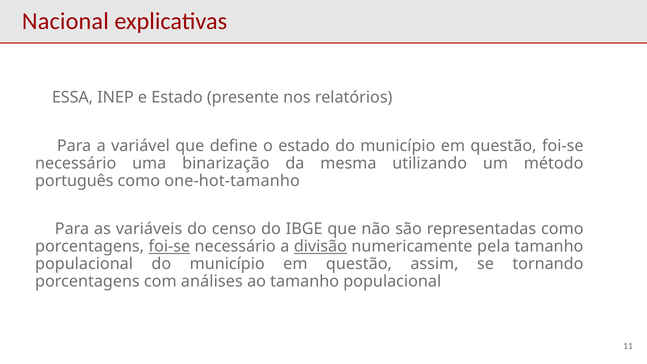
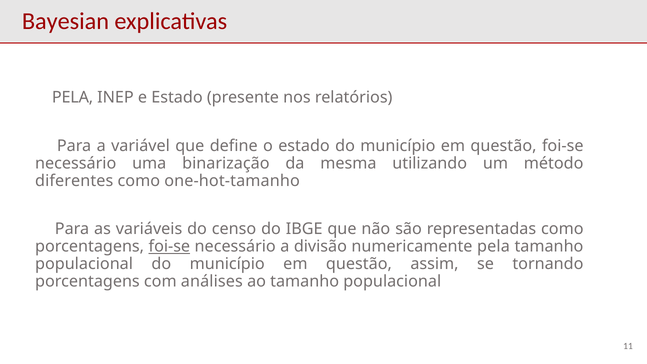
Nacional: Nacional -> Bayesian
ESSA at (73, 97): ESSA -> PELA
português: português -> diferentes
divisão underline: present -> none
